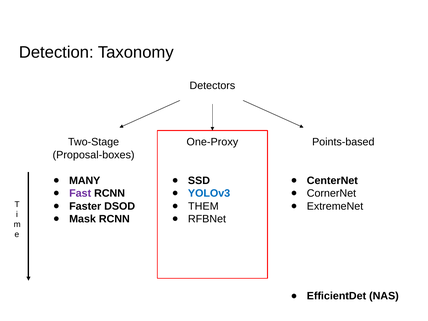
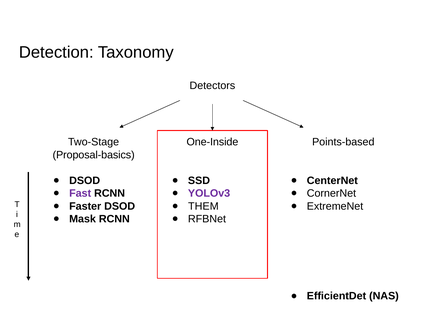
One-Proxy: One-Proxy -> One-Inside
Proposal-boxes: Proposal-boxes -> Proposal-basics
MANY at (85, 181): MANY -> DSOD
YOLOv3 colour: blue -> purple
